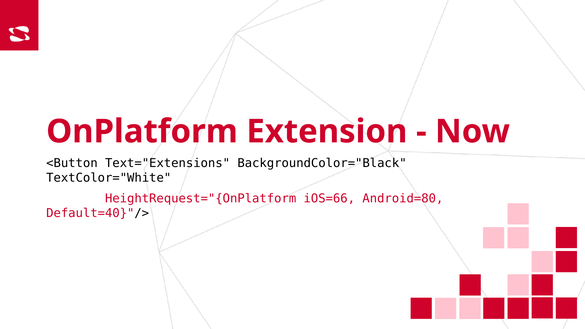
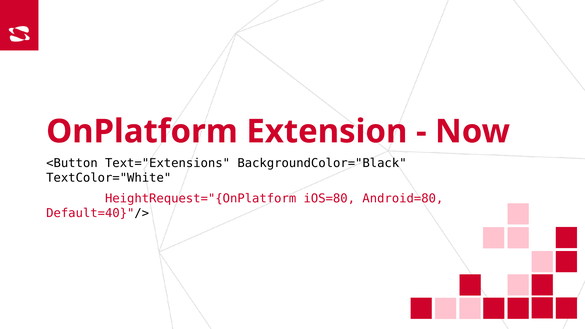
iOS=66: iOS=66 -> iOS=80
